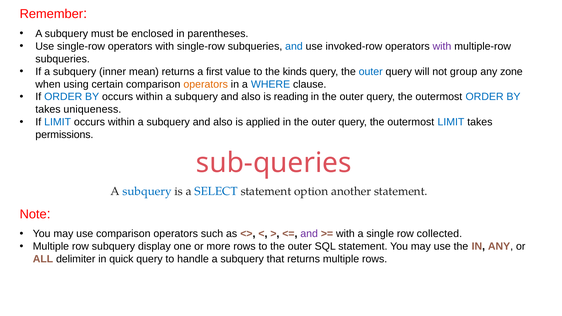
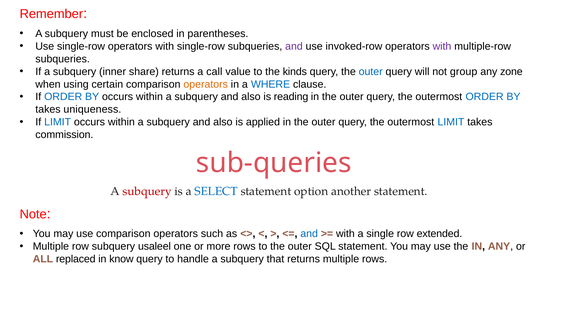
and at (294, 46) colour: blue -> purple
mean: mean -> share
first: first -> call
permissions: permissions -> commission
subquery at (147, 191) colour: blue -> red
and at (309, 234) colour: purple -> blue
collected: collected -> extended
display: display -> usaleel
delimiter: delimiter -> replaced
quick: quick -> know
